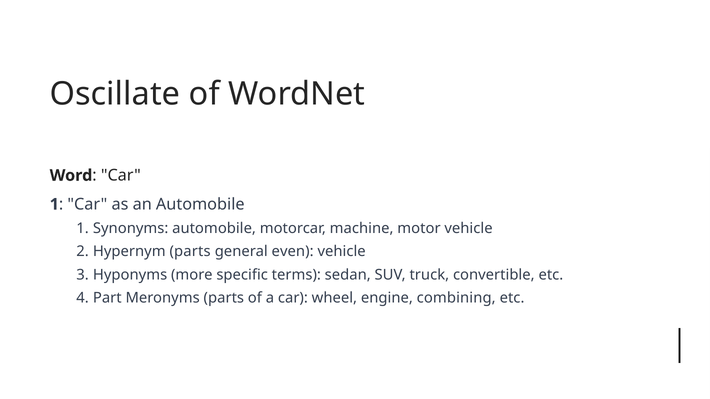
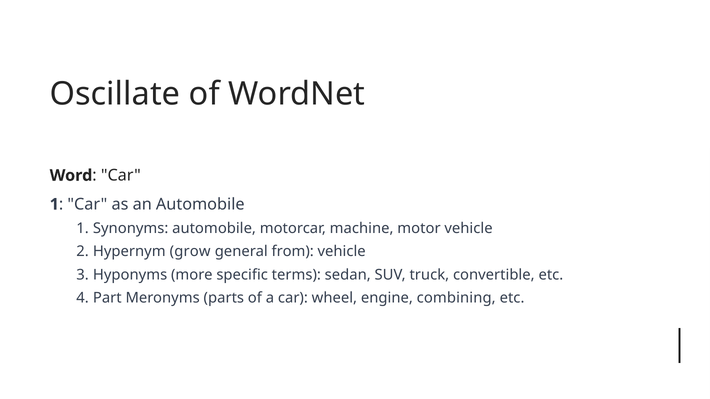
Hypernym parts: parts -> grow
even: even -> from
